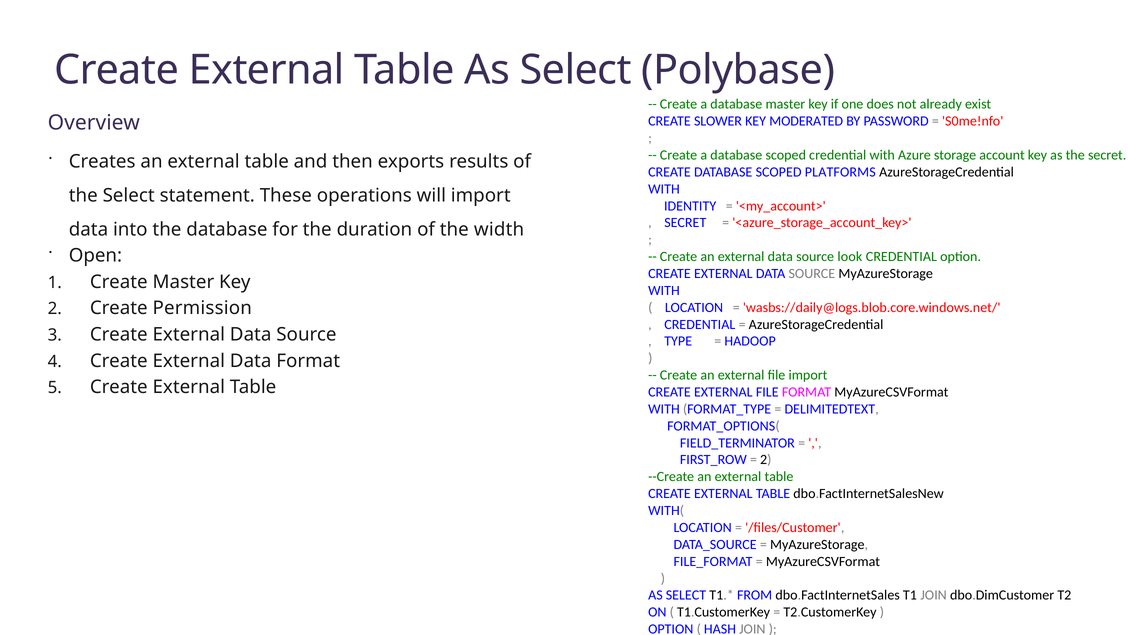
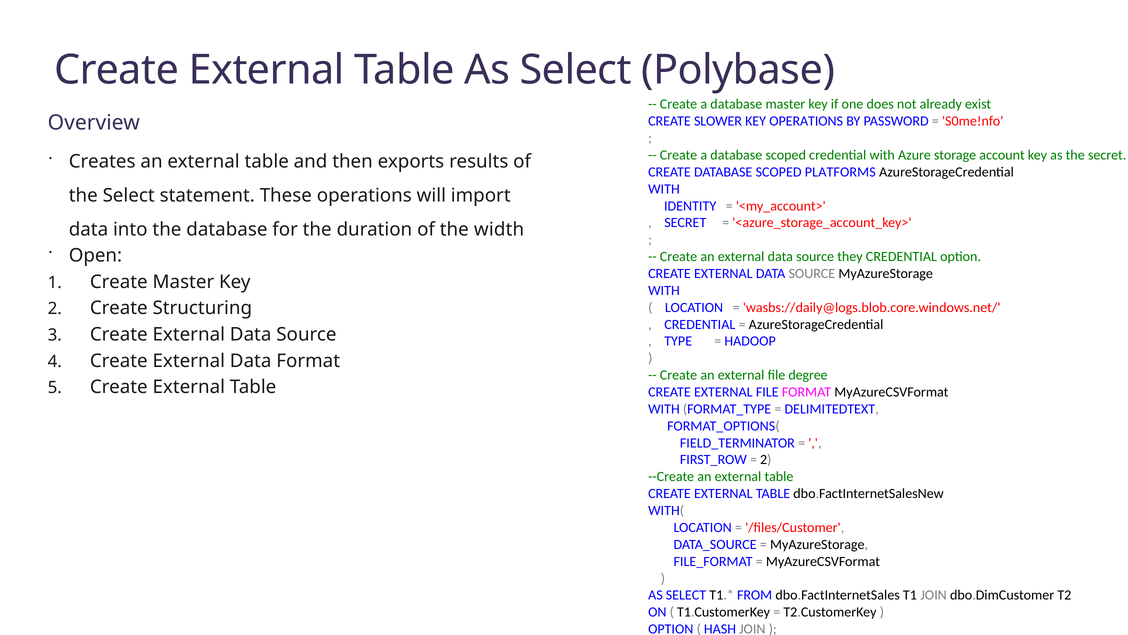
KEY MODERATED: MODERATED -> OPERATIONS
look: look -> they
Permission: Permission -> Structuring
file import: import -> degree
